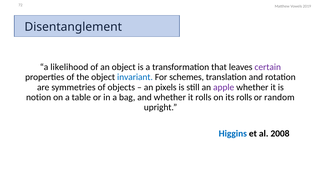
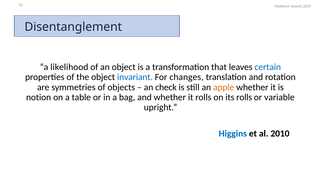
certain colour: purple -> blue
schemes: schemes -> changes
pixels: pixels -> check
apple colour: purple -> orange
random: random -> variable
2008: 2008 -> 2010
